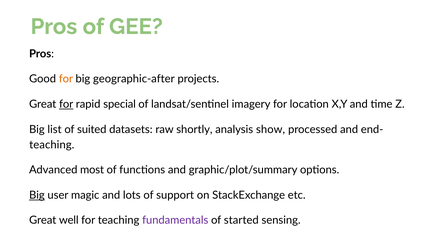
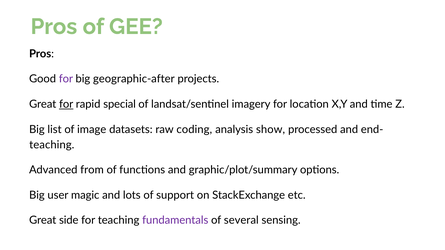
for at (66, 79) colour: orange -> purple
suited: suited -> image
shortly: shortly -> coding
most: most -> from
Big at (37, 195) underline: present -> none
well: well -> side
started: started -> several
